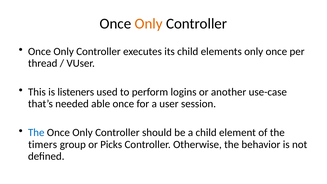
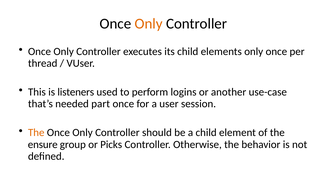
able: able -> part
The at (36, 133) colour: blue -> orange
timers: timers -> ensure
